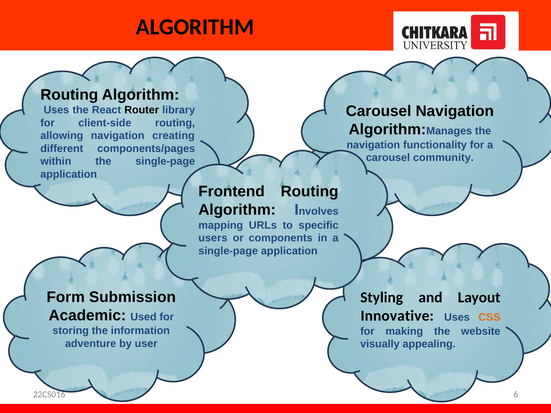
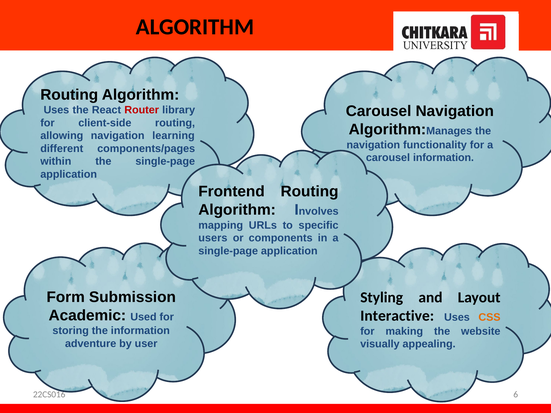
Router colour: black -> red
creating: creating -> learning
community at (443, 158): community -> information
Innovative: Innovative -> Interactive
